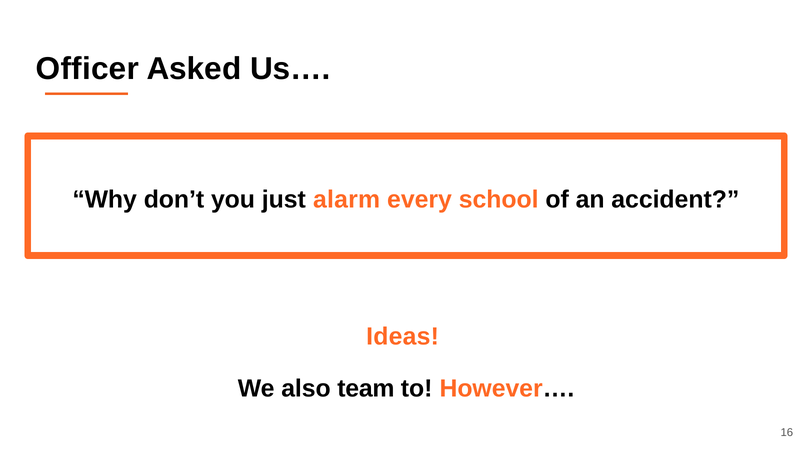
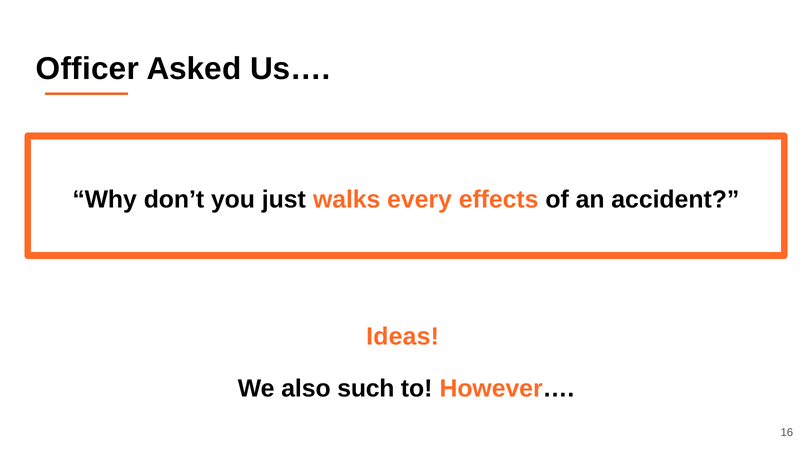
alarm: alarm -> walks
school: school -> effects
team: team -> such
